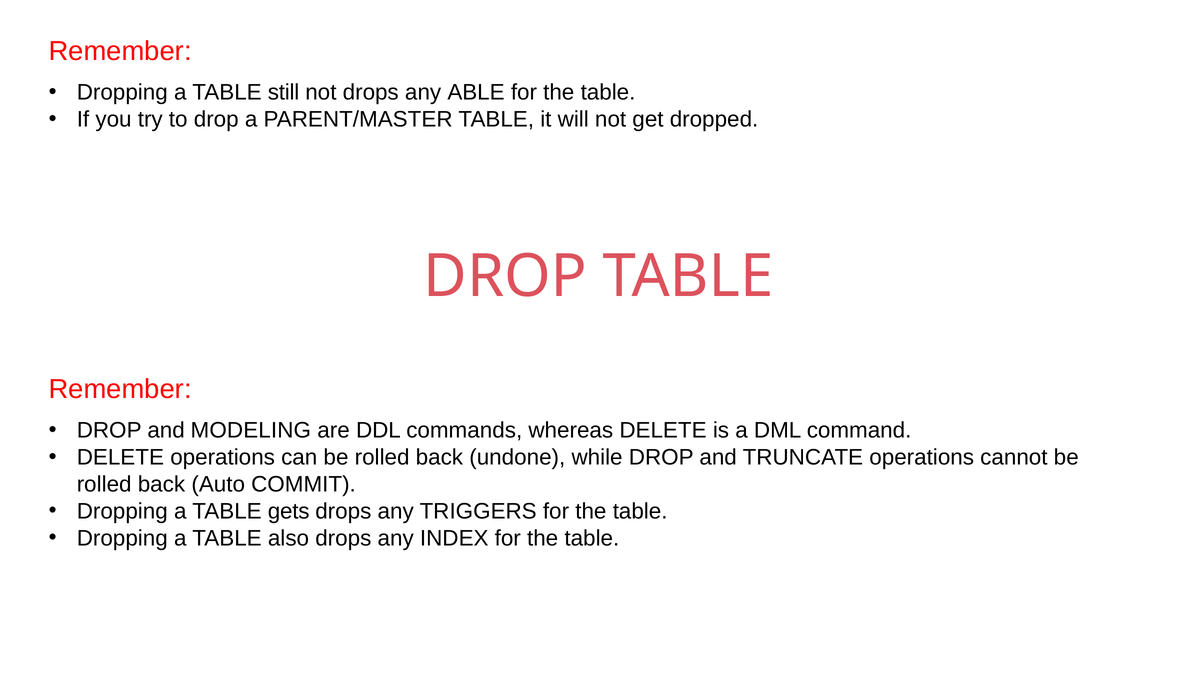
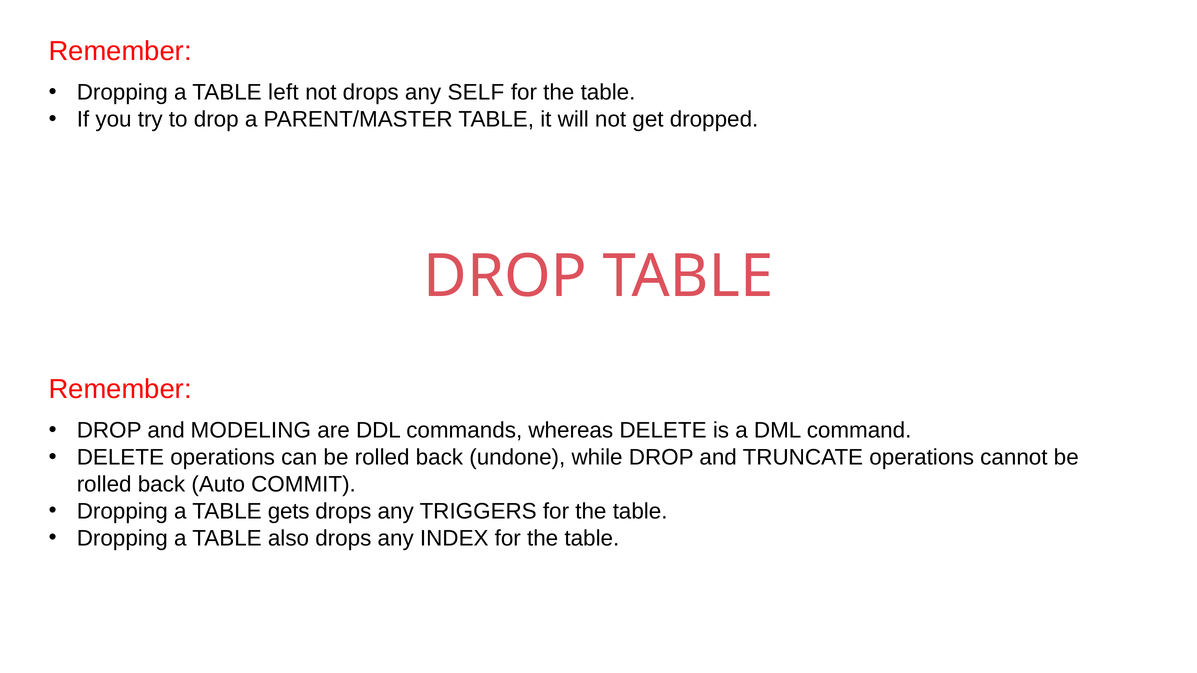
still: still -> left
ABLE: ABLE -> SELF
